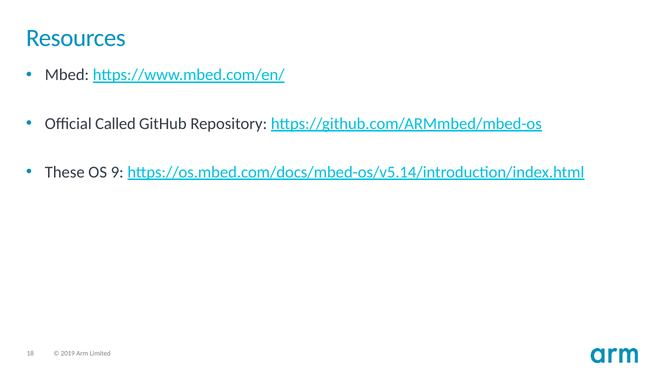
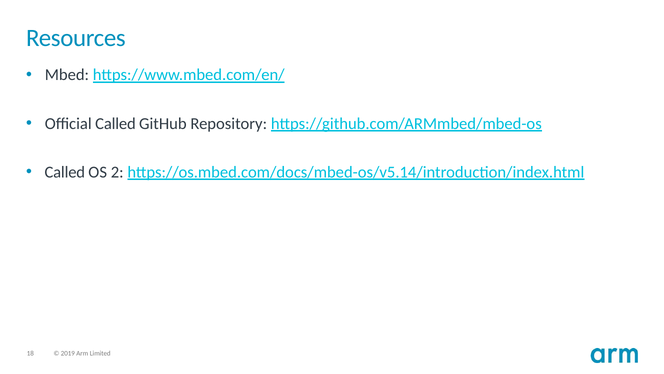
These at (65, 172): These -> Called
9: 9 -> 2
